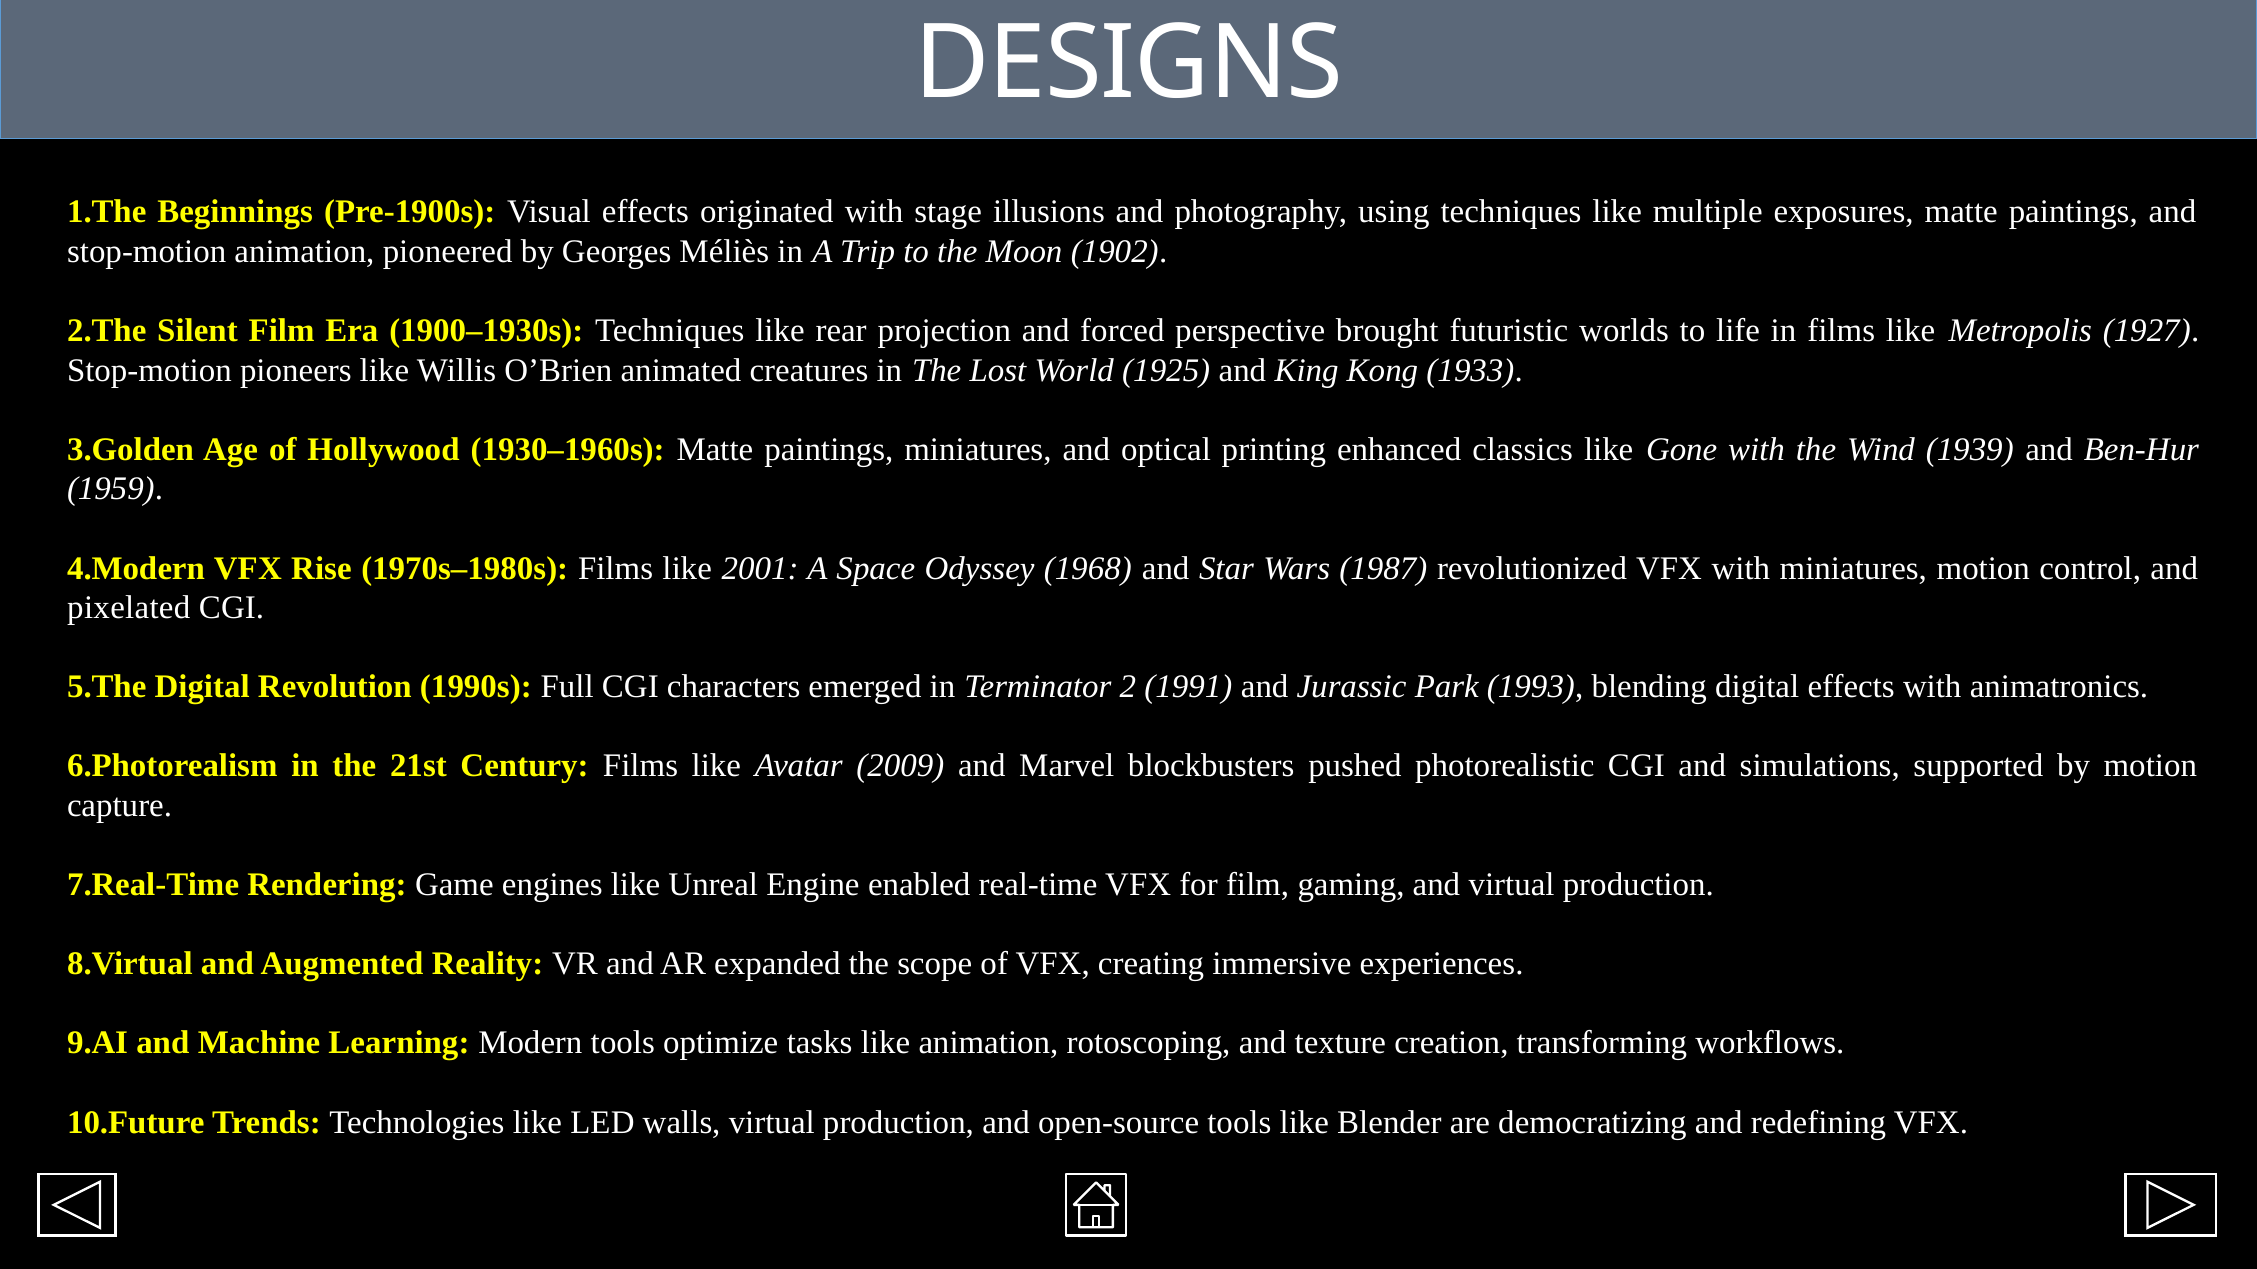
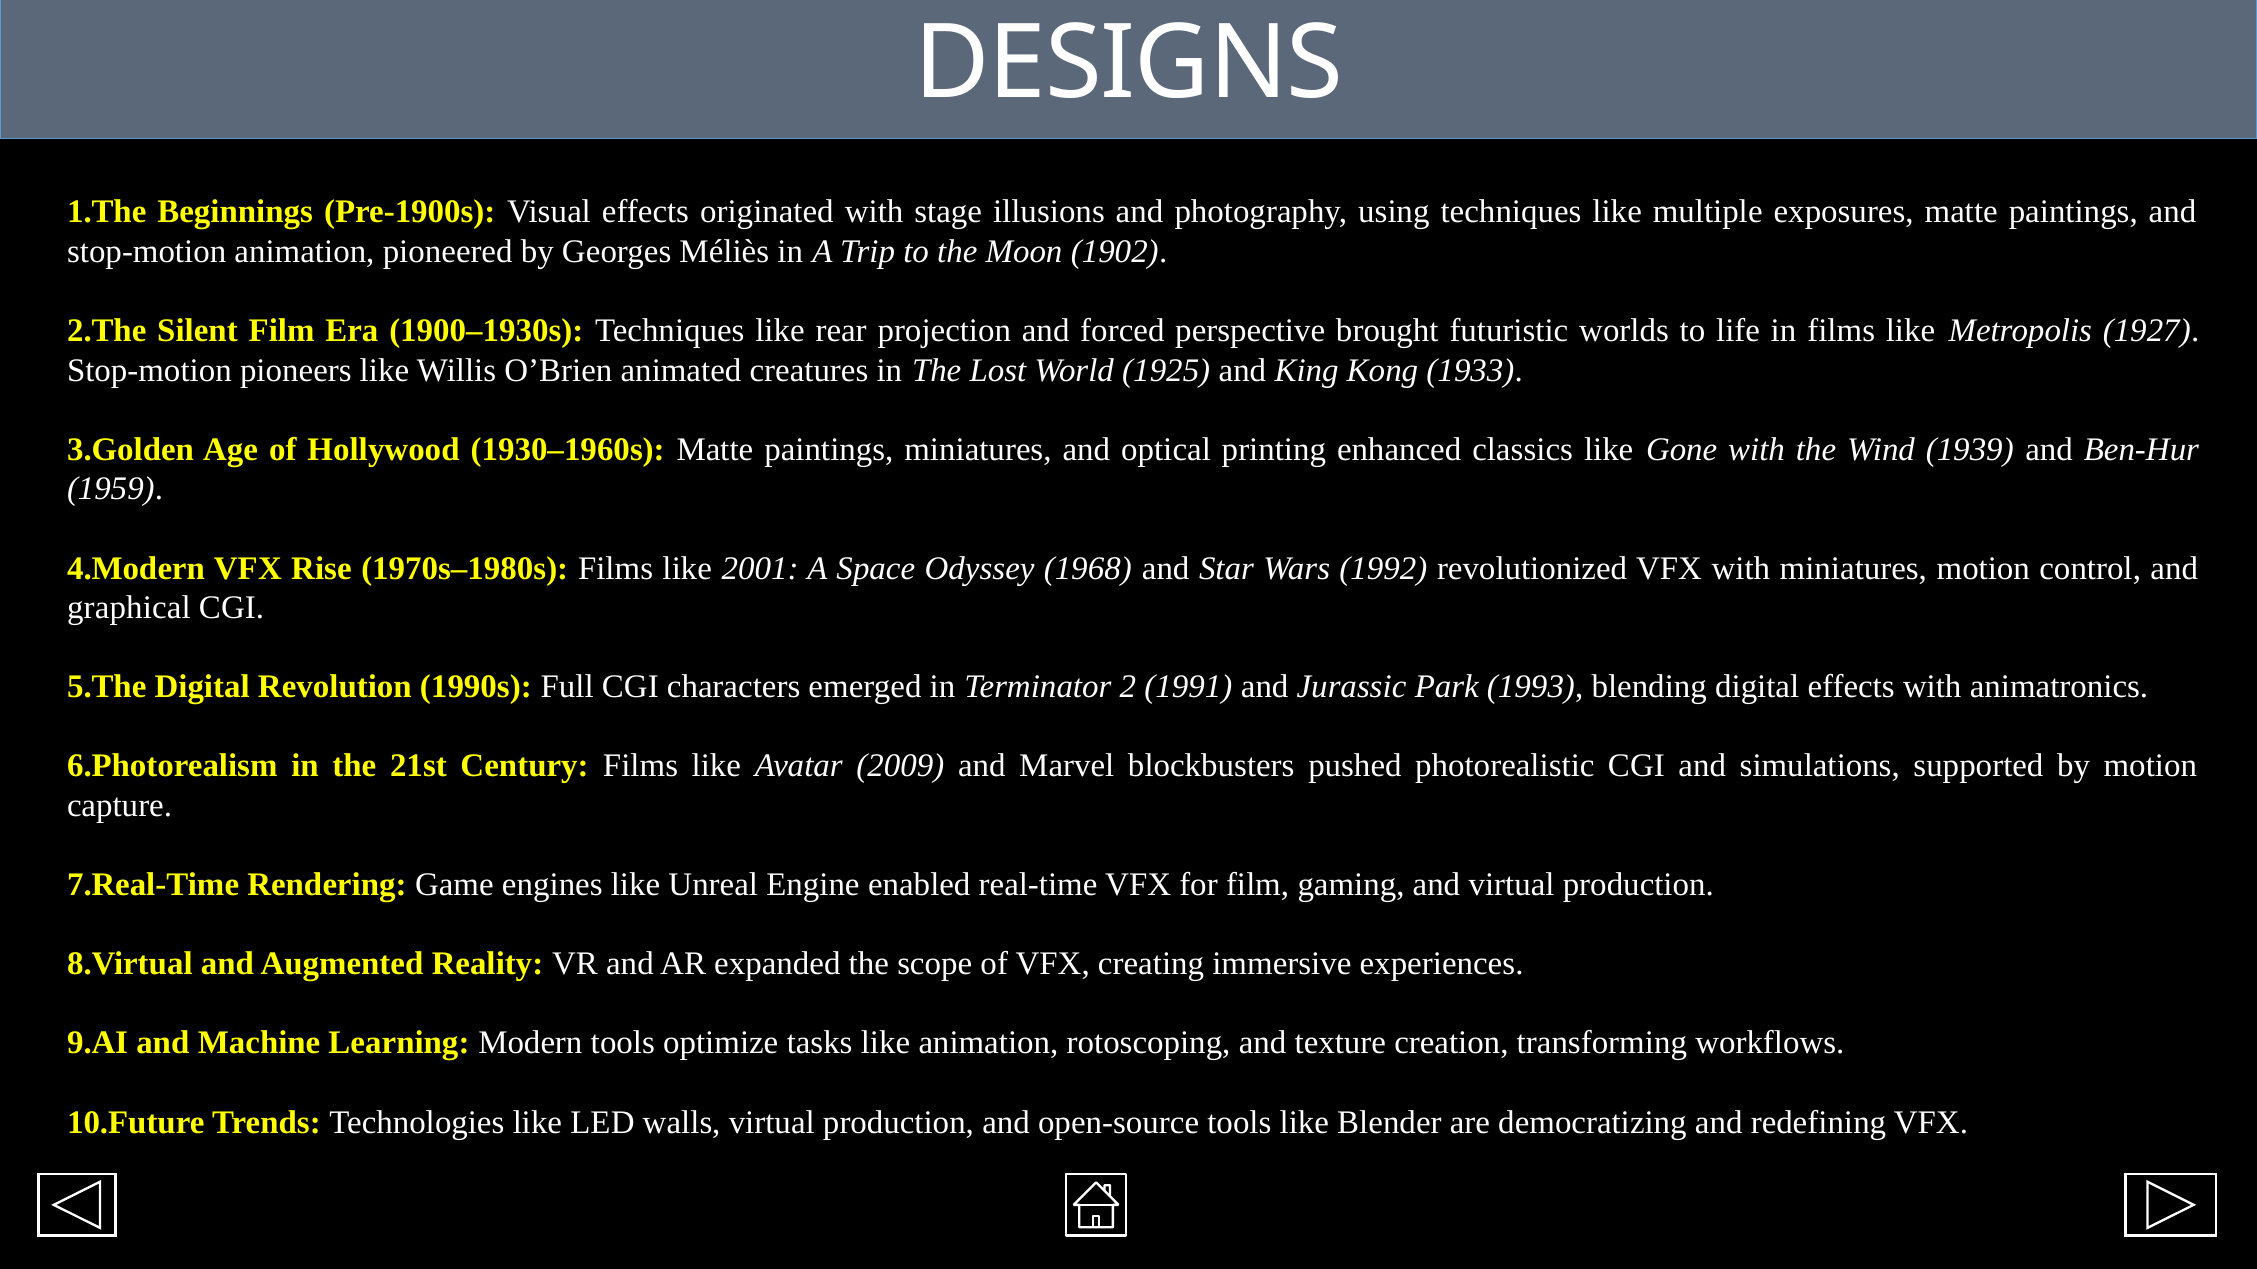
1987: 1987 -> 1992
pixelated: pixelated -> graphical
